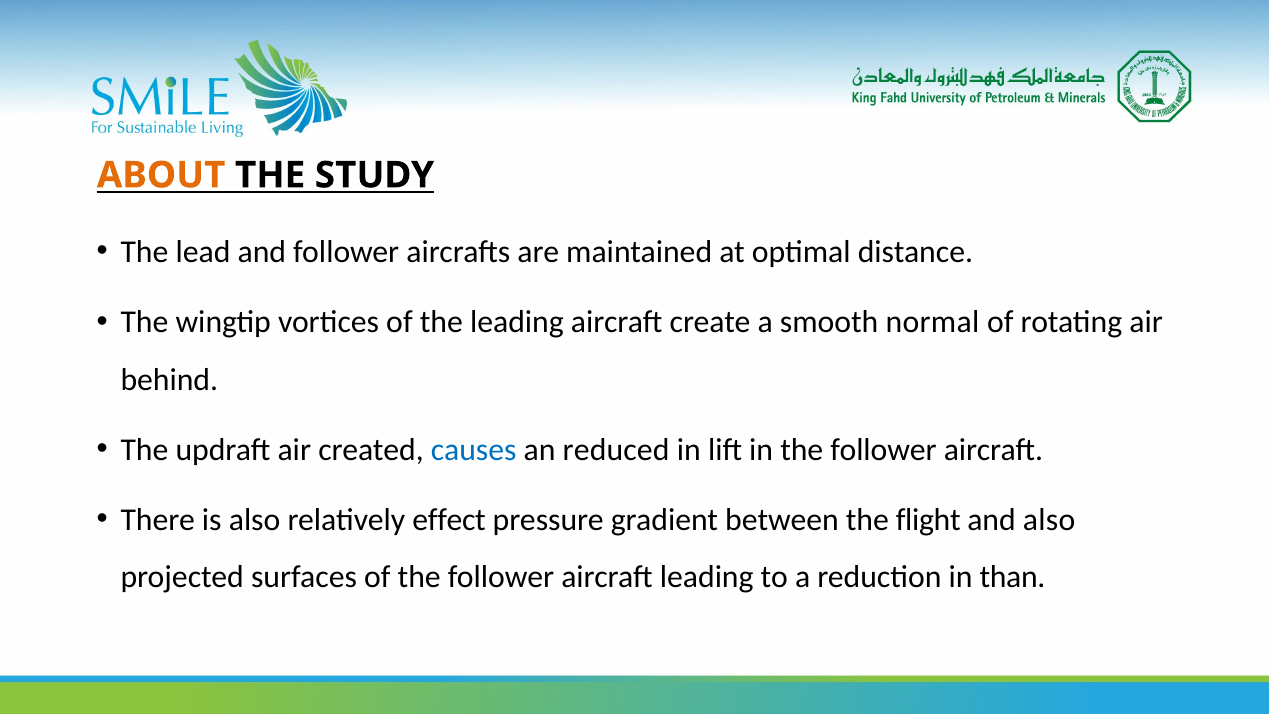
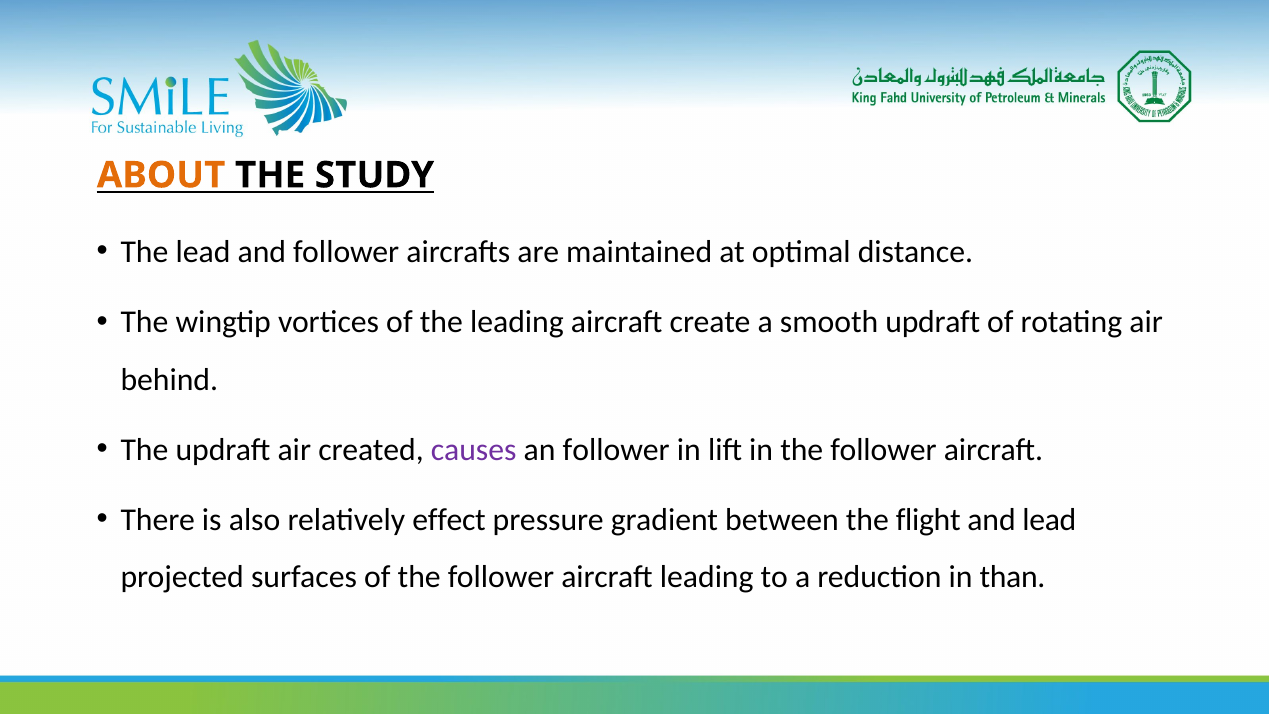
smooth normal: normal -> updraft
causes colour: blue -> purple
an reduced: reduced -> follower
and also: also -> lead
